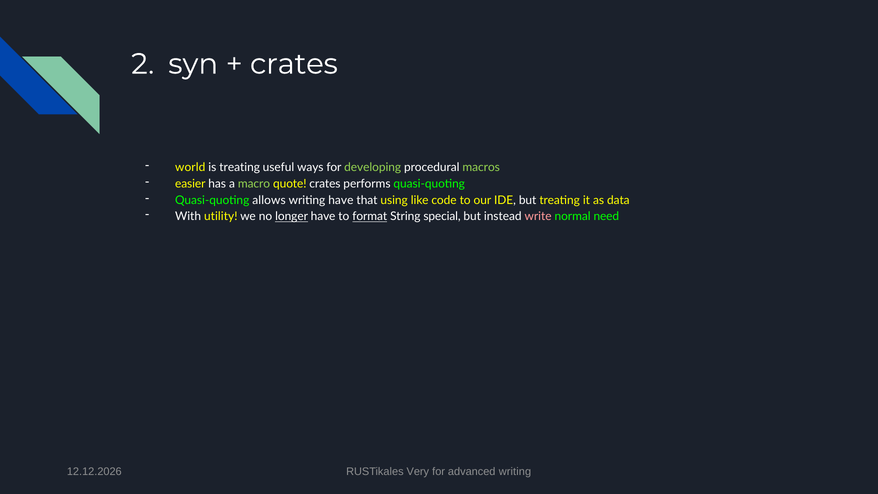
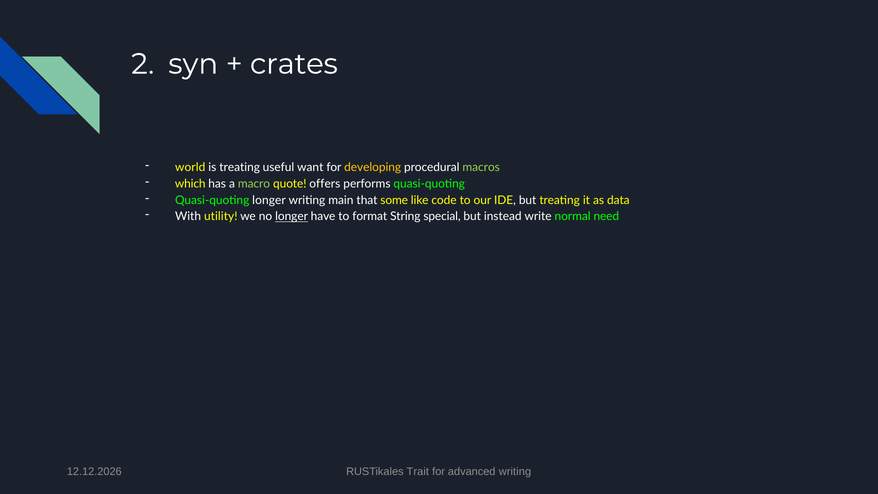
ways: ways -> want
developing colour: light green -> yellow
easier: easier -> which
quote crates: crates -> offers
Quasi-quoting allows: allows -> longer
writing have: have -> main
using: using -> some
format underline: present -> none
write colour: pink -> white
Very: Very -> Trait
